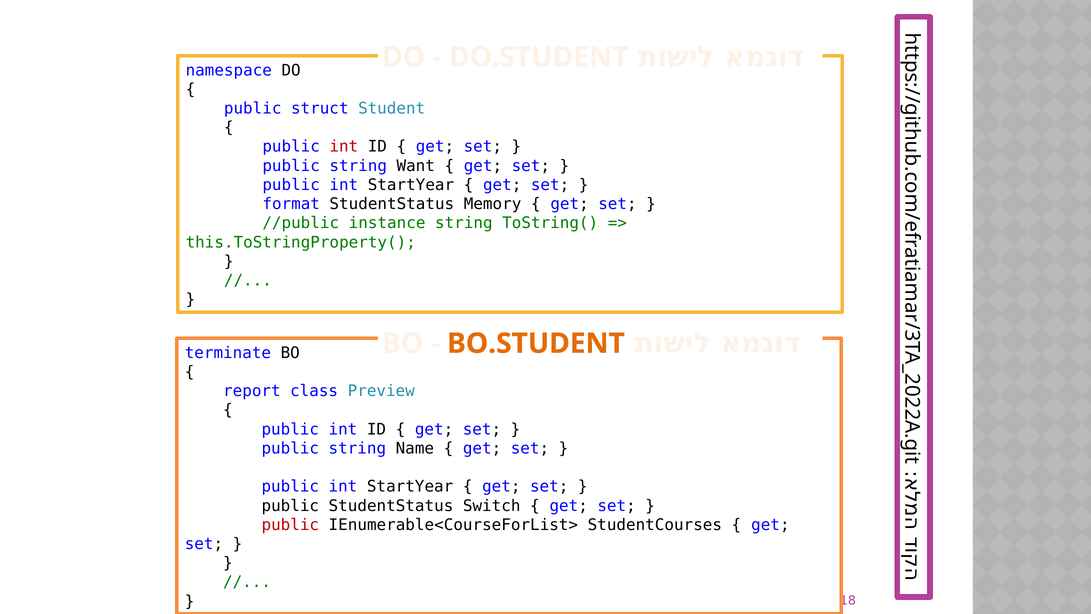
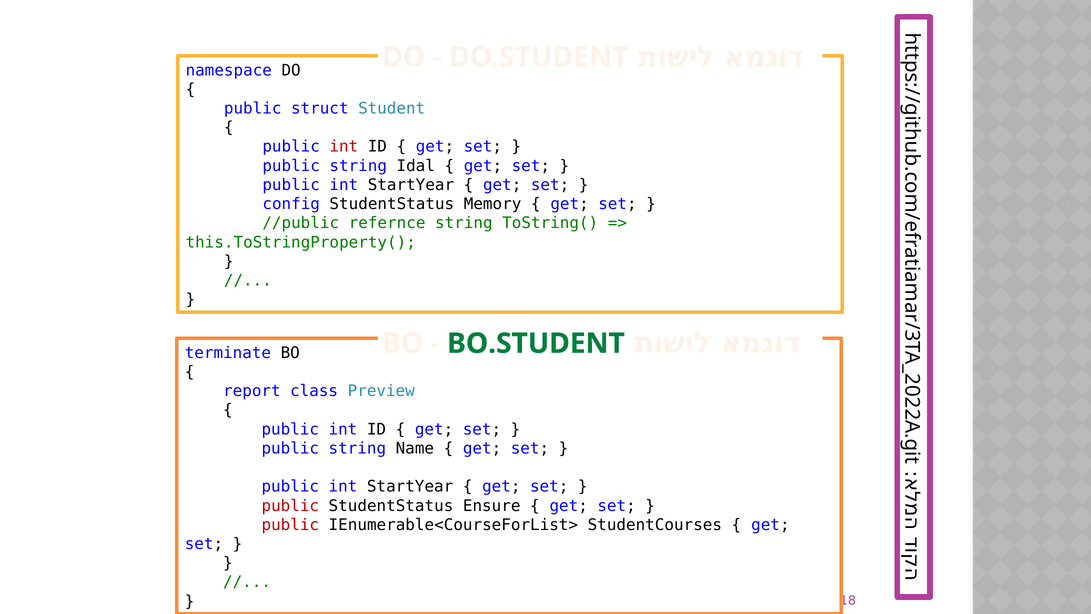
Want: Want -> Idal
format: format -> config
instance: instance -> refernce
BO.STUDENT colour: orange -> green
public at (290, 506) colour: black -> red
Switch: Switch -> Ensure
